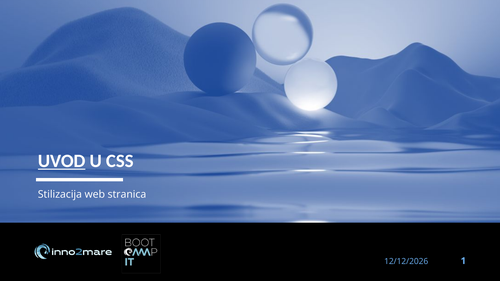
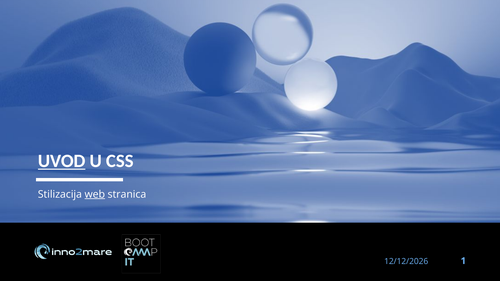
web underline: none -> present
